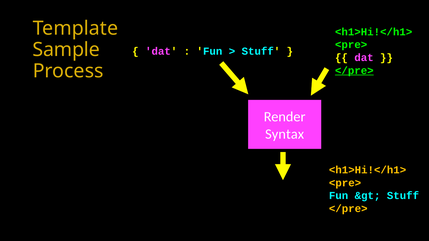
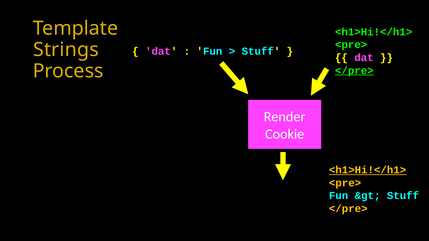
Sample: Sample -> Strings
Syntax: Syntax -> Cookie
<h1>Hi!</h1> at (368, 170) underline: none -> present
